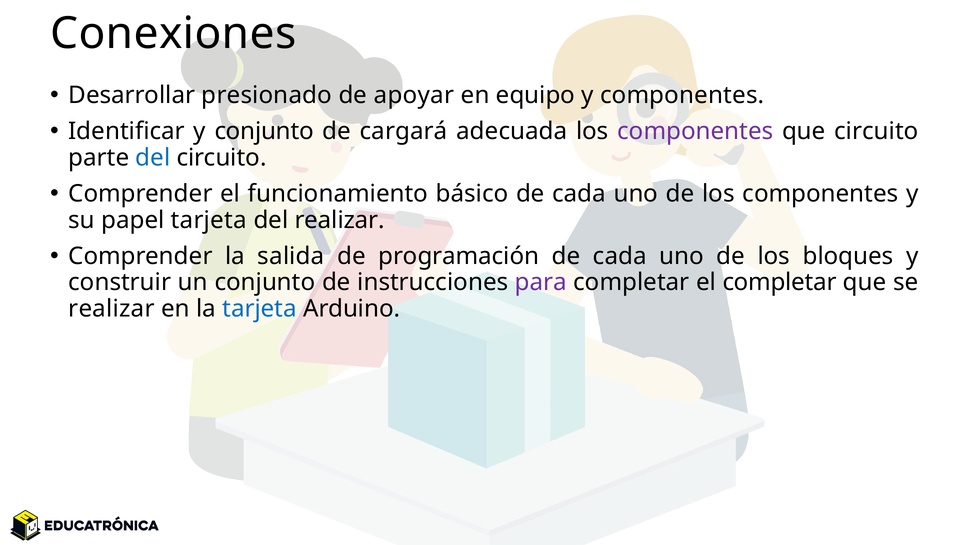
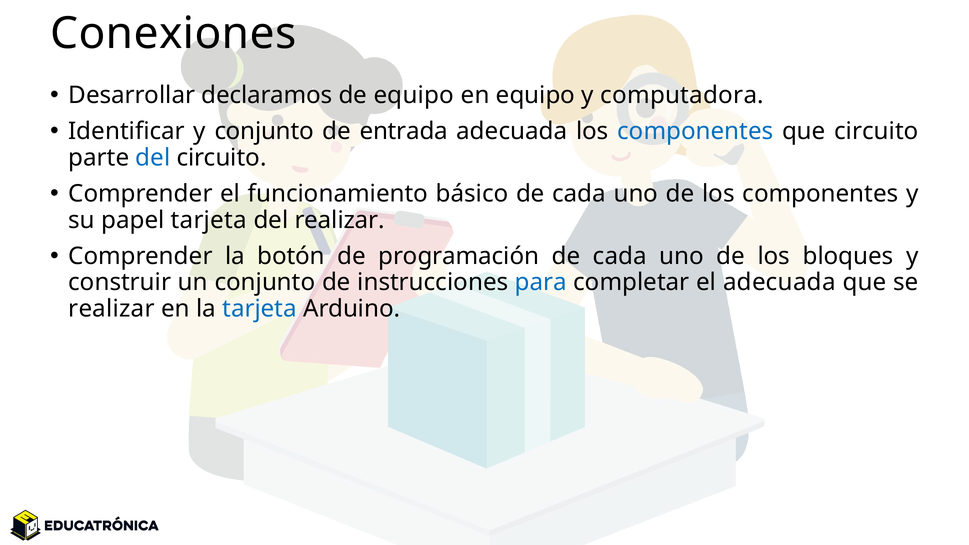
presionado: presionado -> declaramos
de apoyar: apoyar -> equipo
y componentes: componentes -> computadora
cargará: cargará -> entrada
componentes at (695, 131) colour: purple -> blue
salida: salida -> botón
para colour: purple -> blue
el completar: completar -> adecuada
